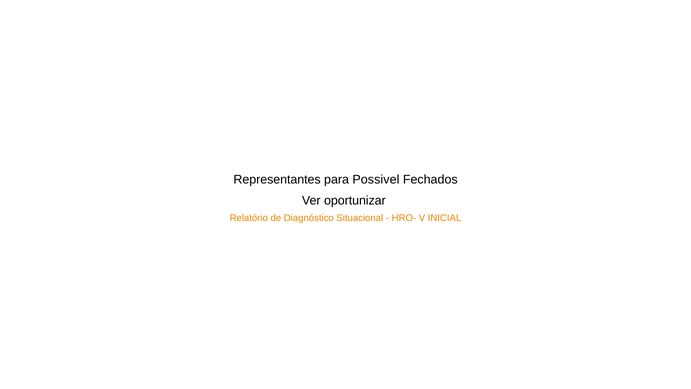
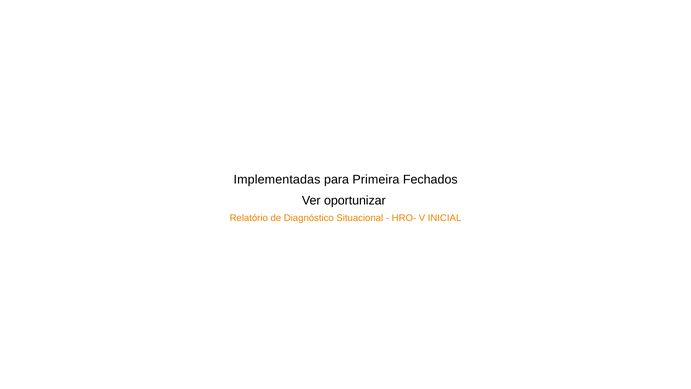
Representantes: Representantes -> Implementadas
Possivel: Possivel -> Primeira
